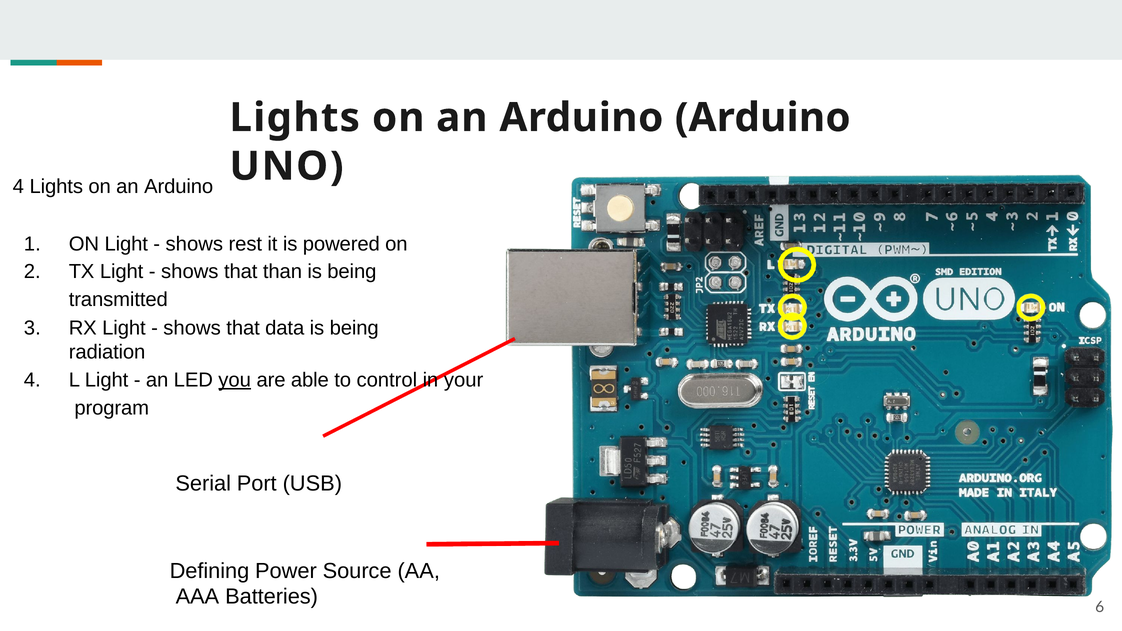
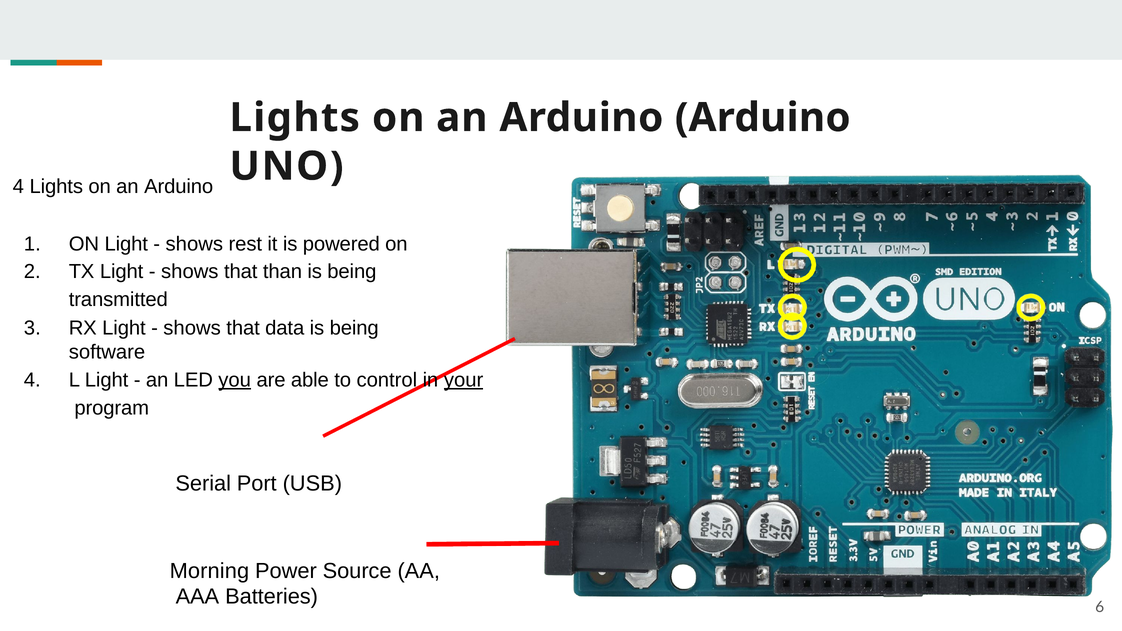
radiation: radiation -> software
your underline: none -> present
Defining: Defining -> Morning
